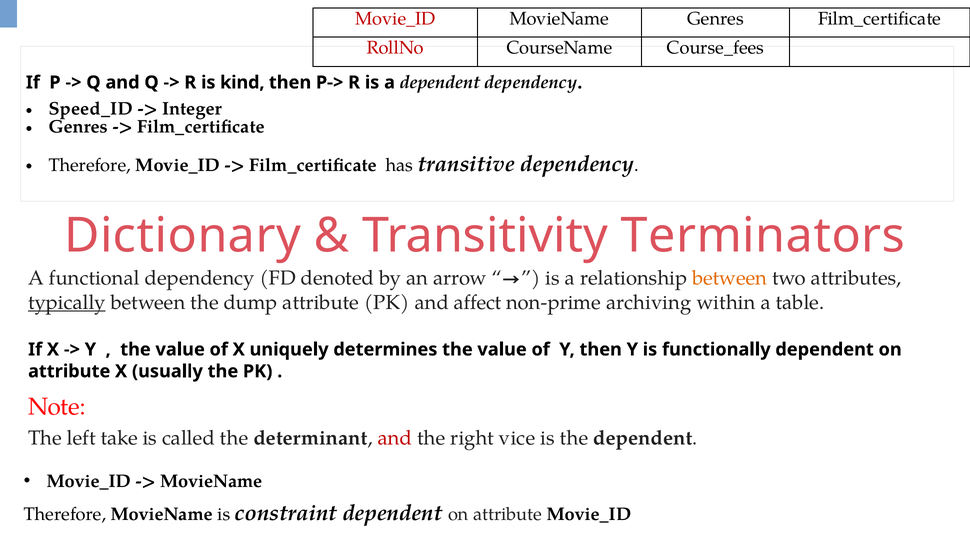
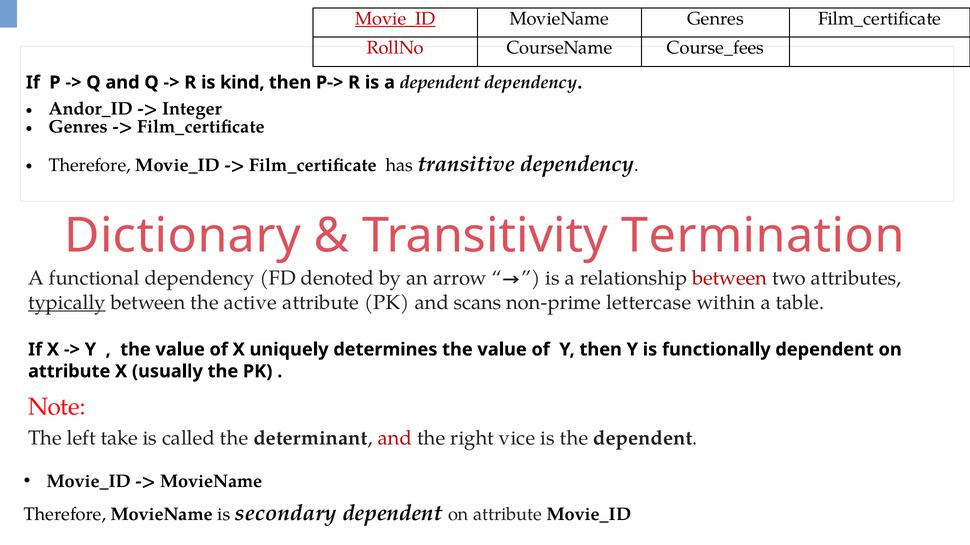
Movie_ID at (395, 19) underline: none -> present
Speed_ID: Speed_ID -> Andor_ID
Terminators: Terminators -> Termination
between at (730, 278) colour: orange -> red
dump: dump -> active
affect: affect -> scans
archiving: archiving -> lettercase
constraint: constraint -> secondary
